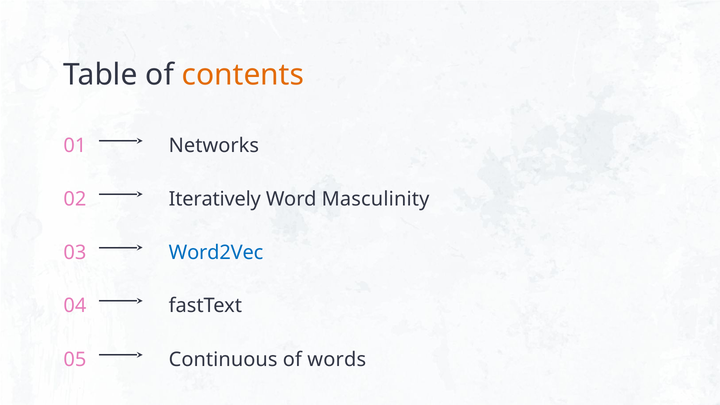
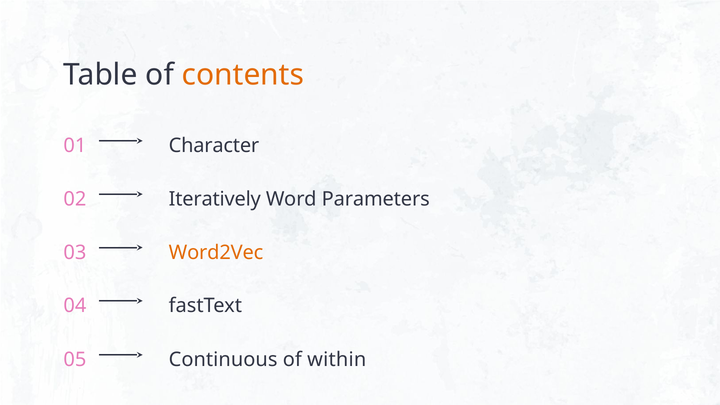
Networks: Networks -> Character
Masculinity: Masculinity -> Parameters
Word2Vec colour: blue -> orange
words: words -> within
